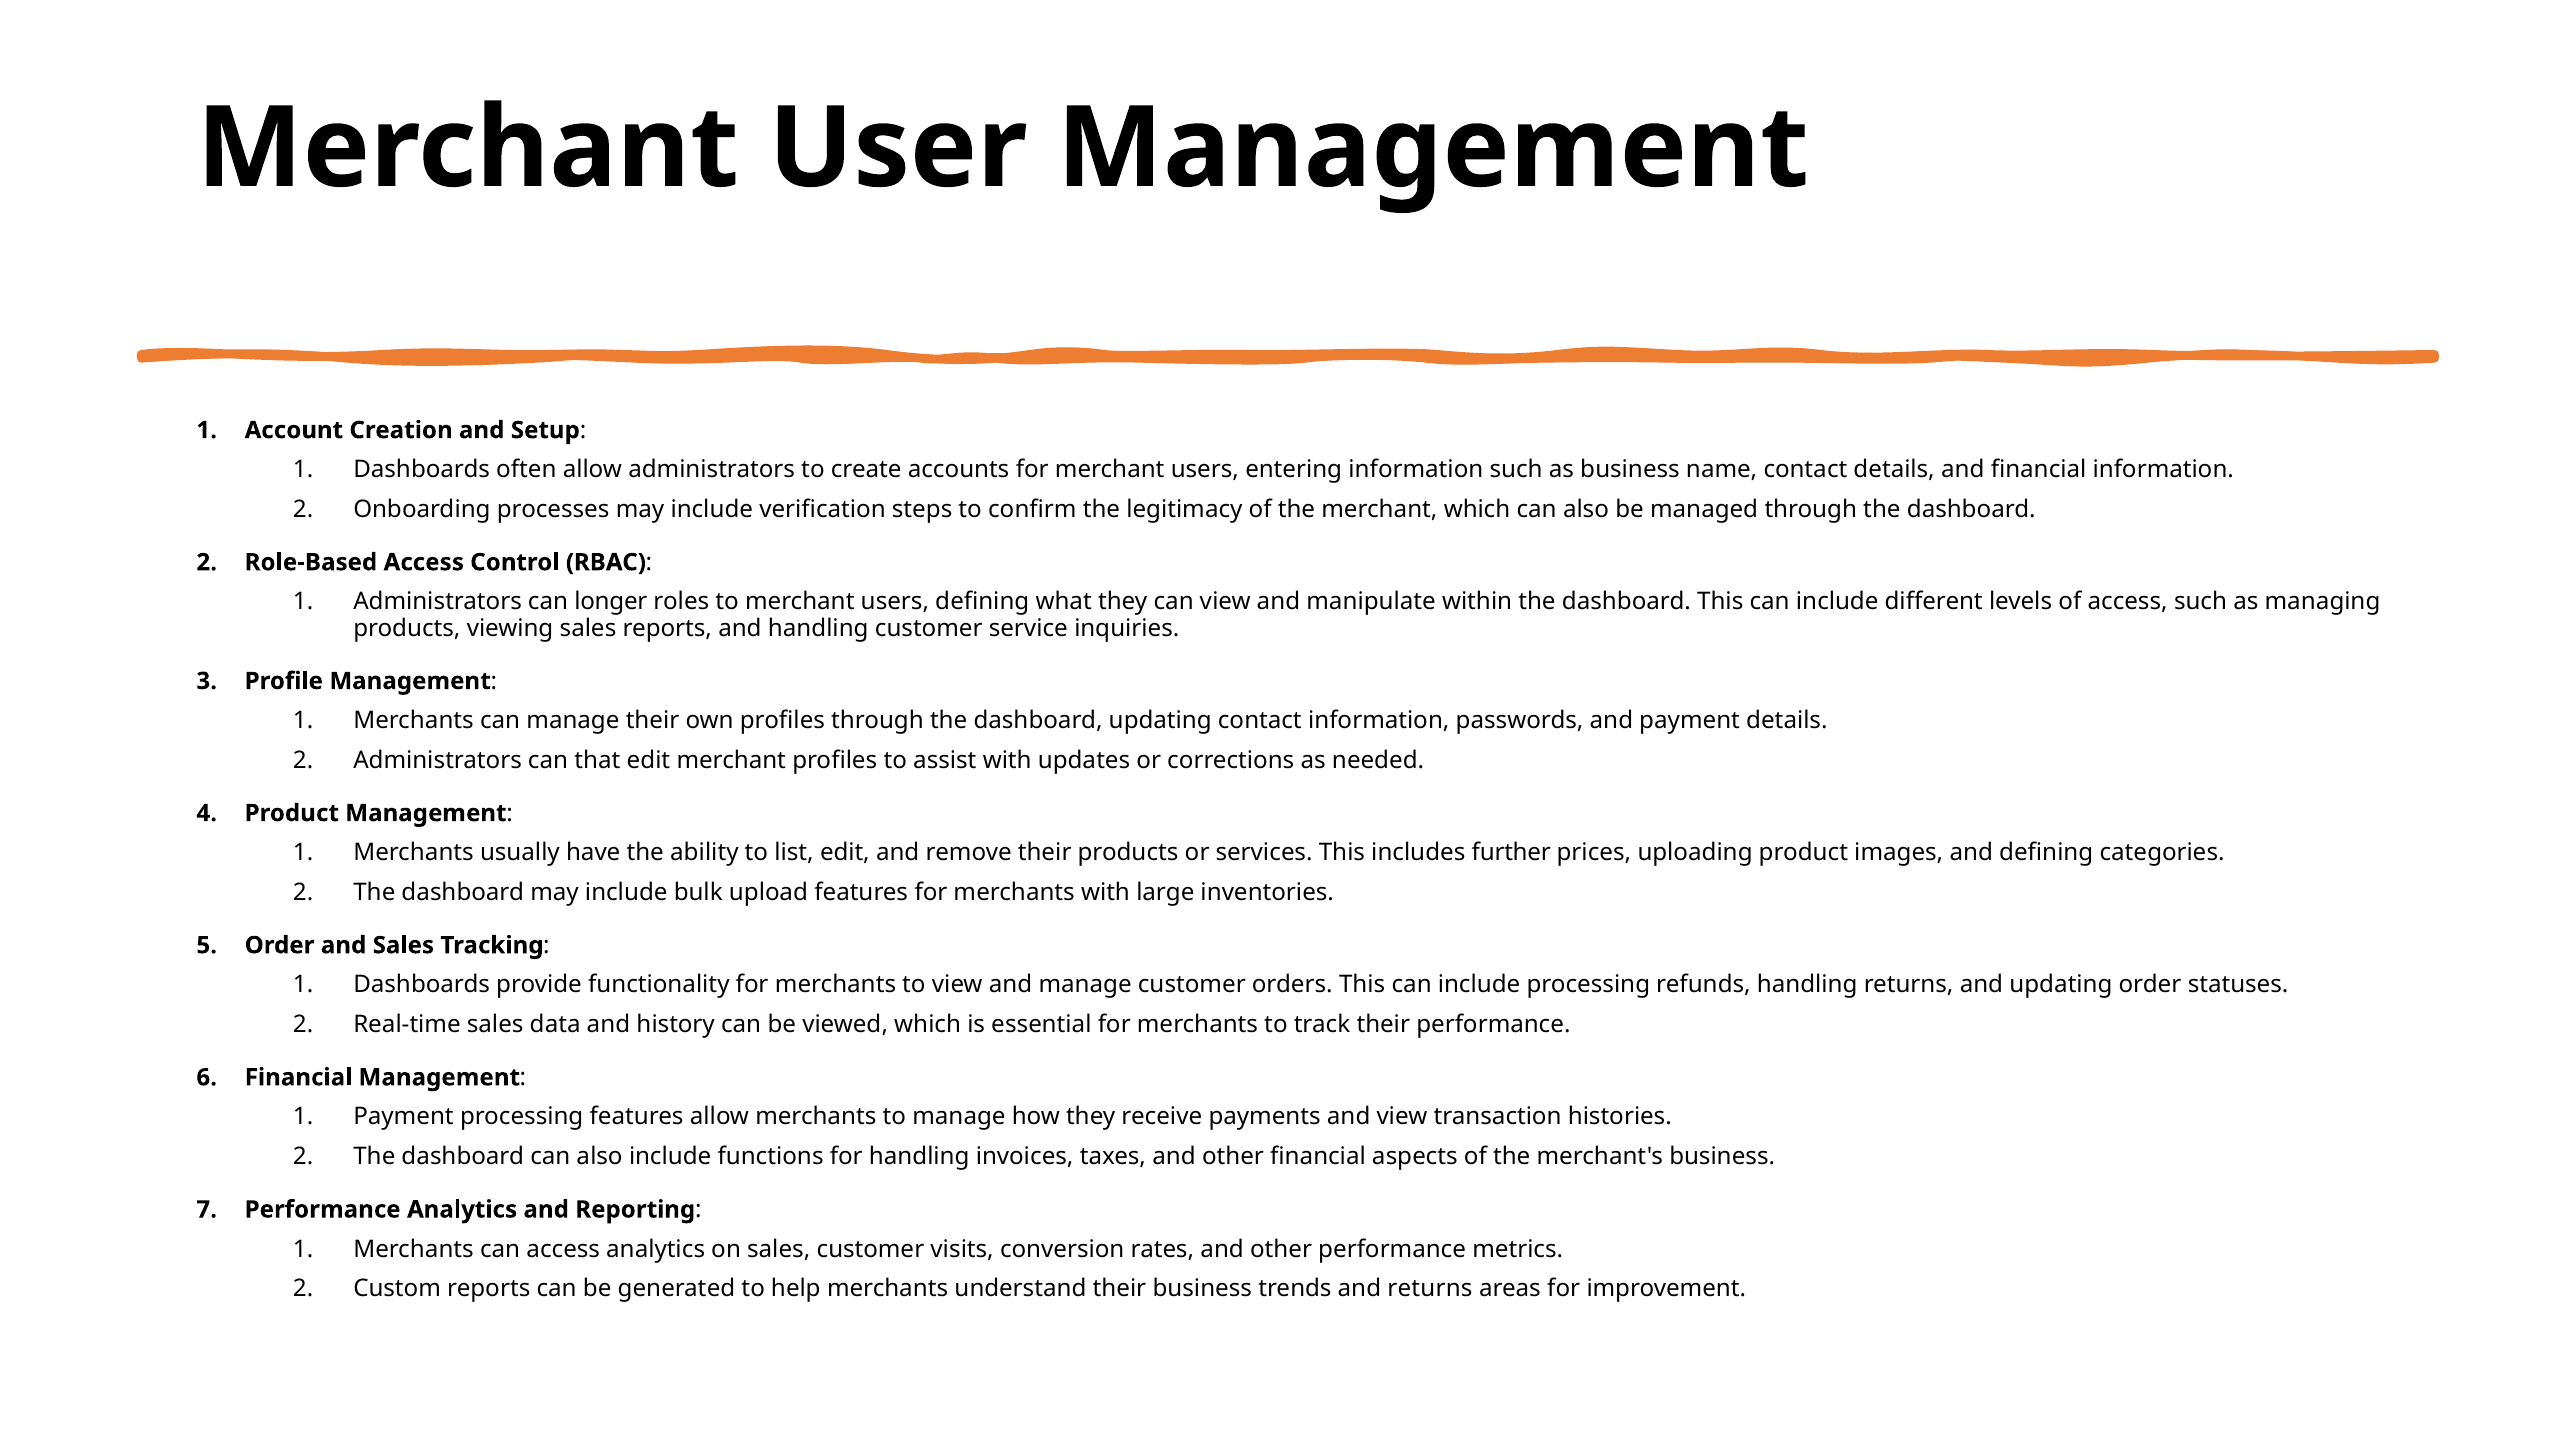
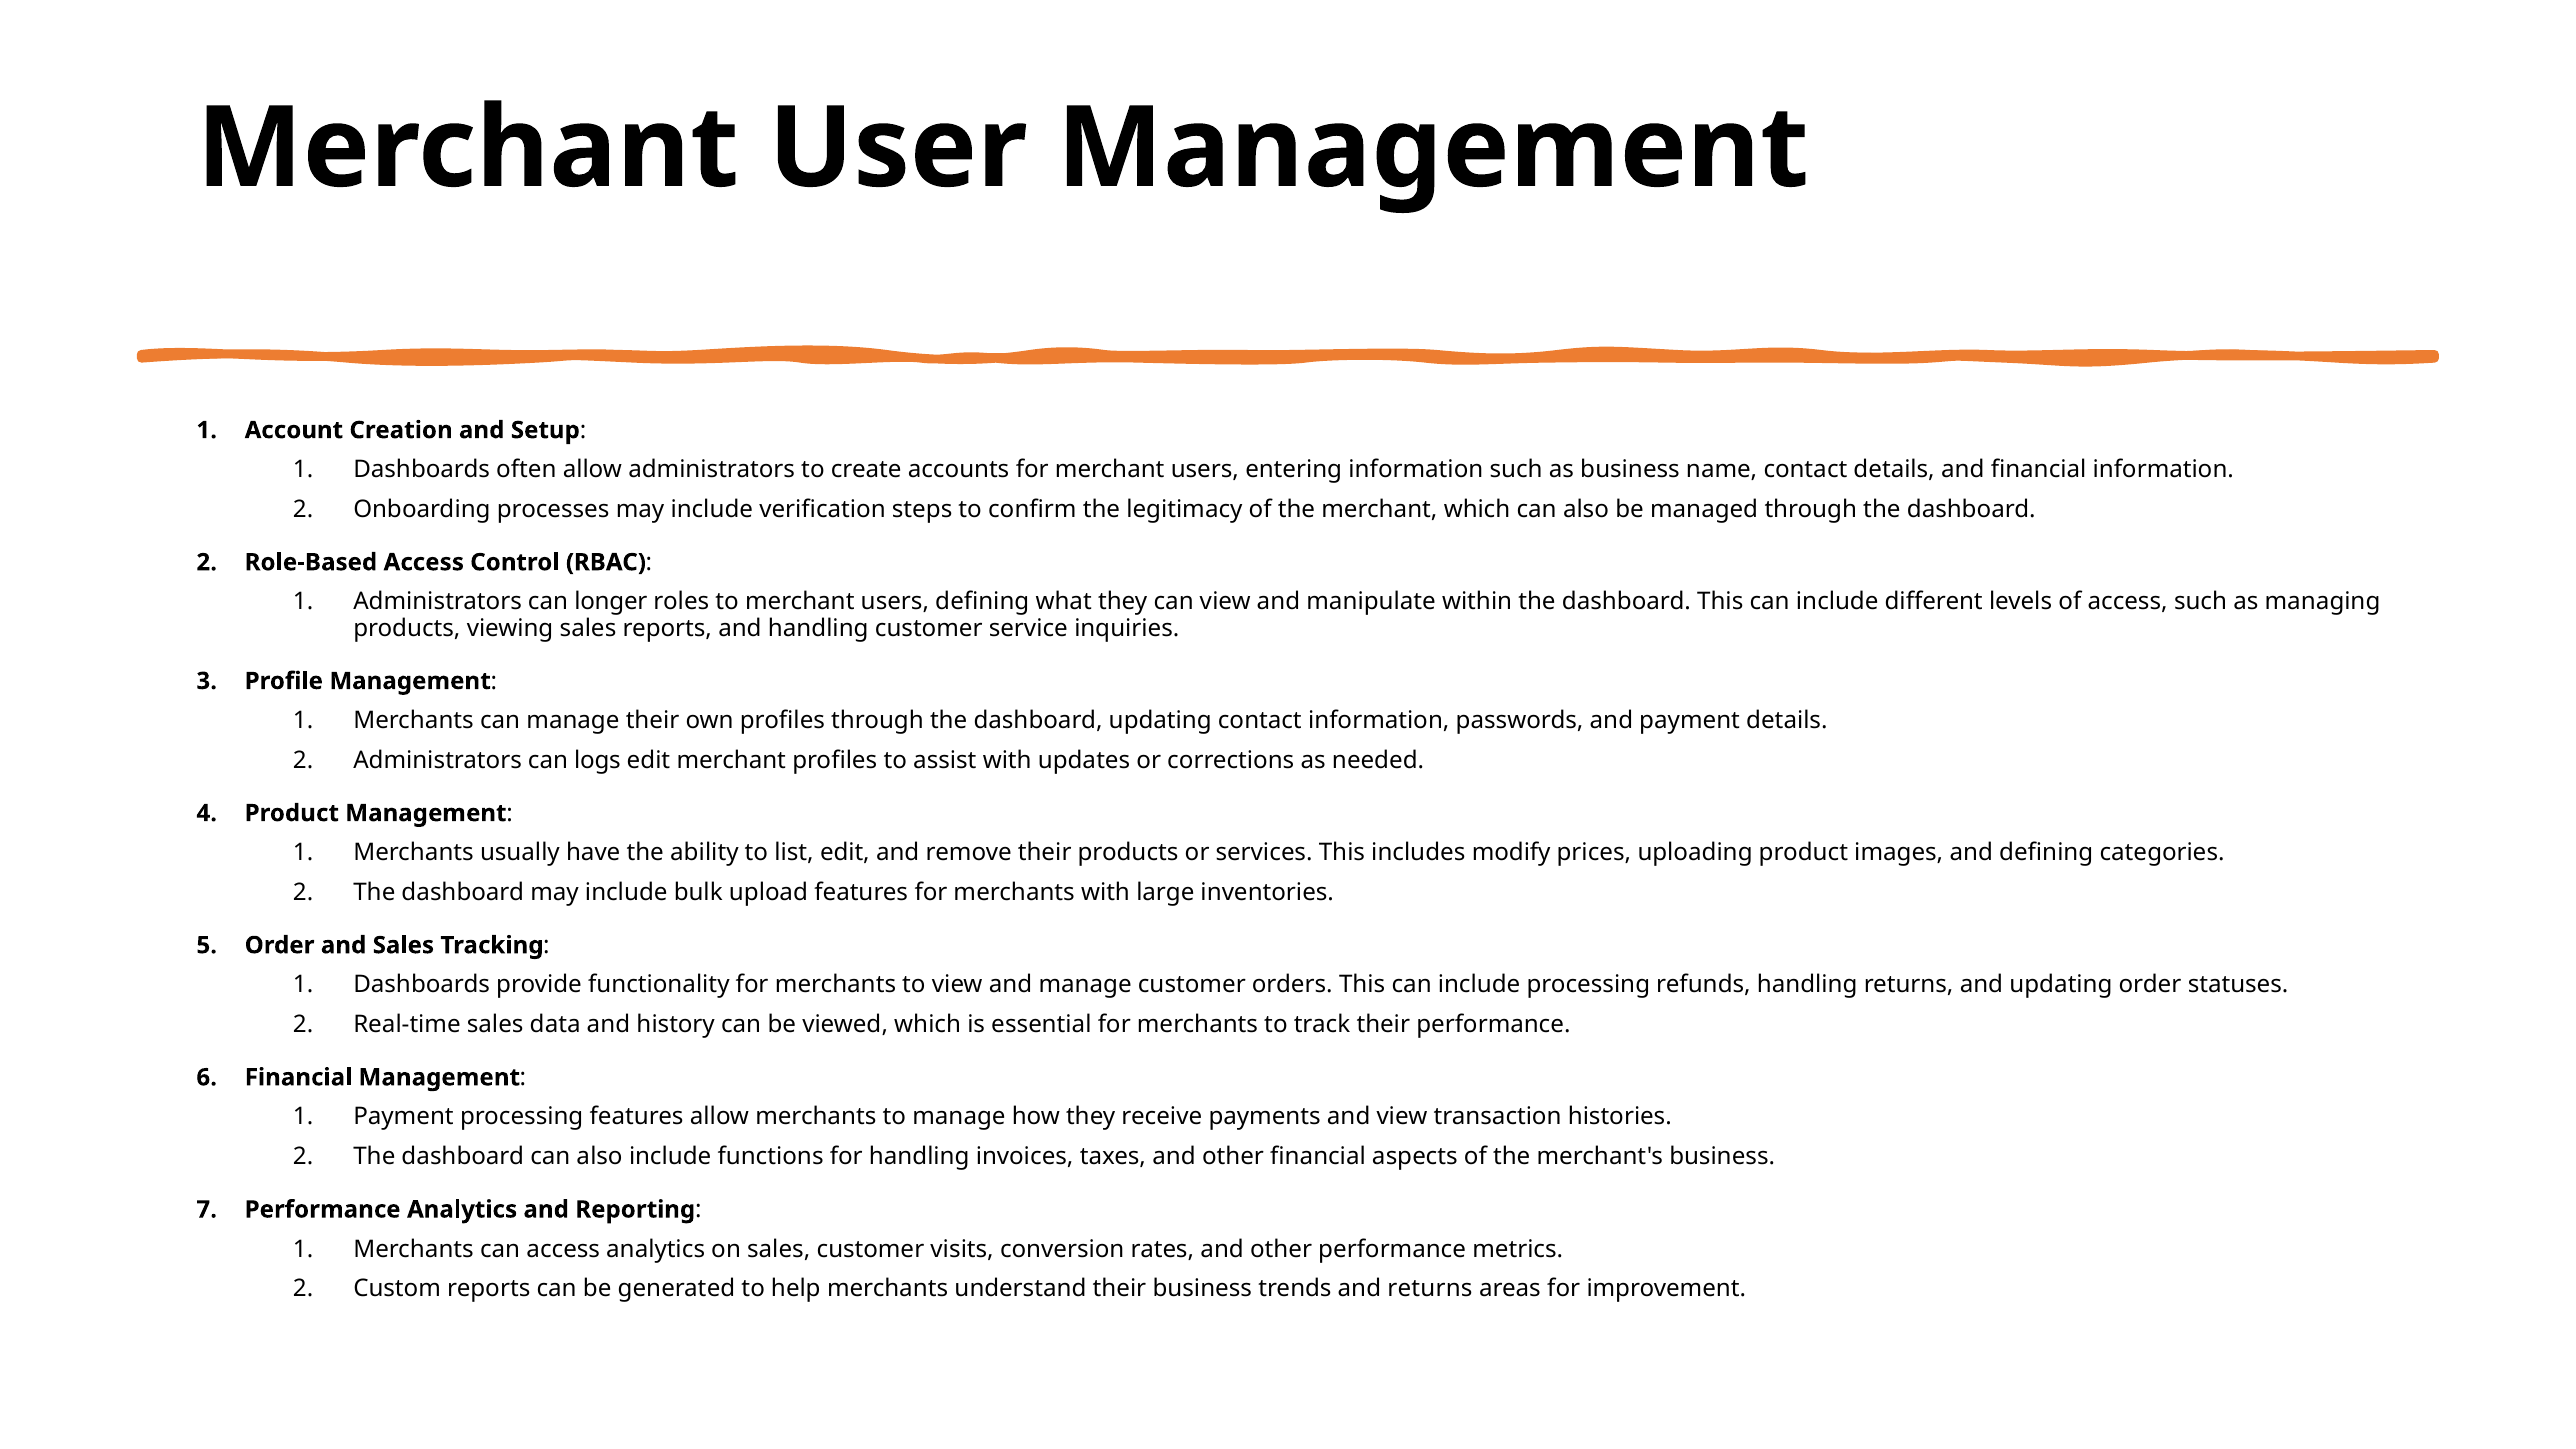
that: that -> logs
further: further -> modify
